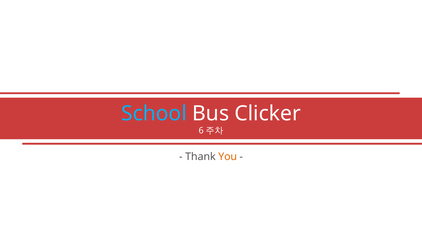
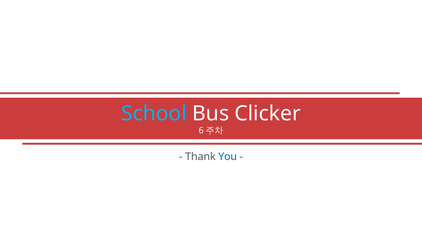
You colour: orange -> blue
